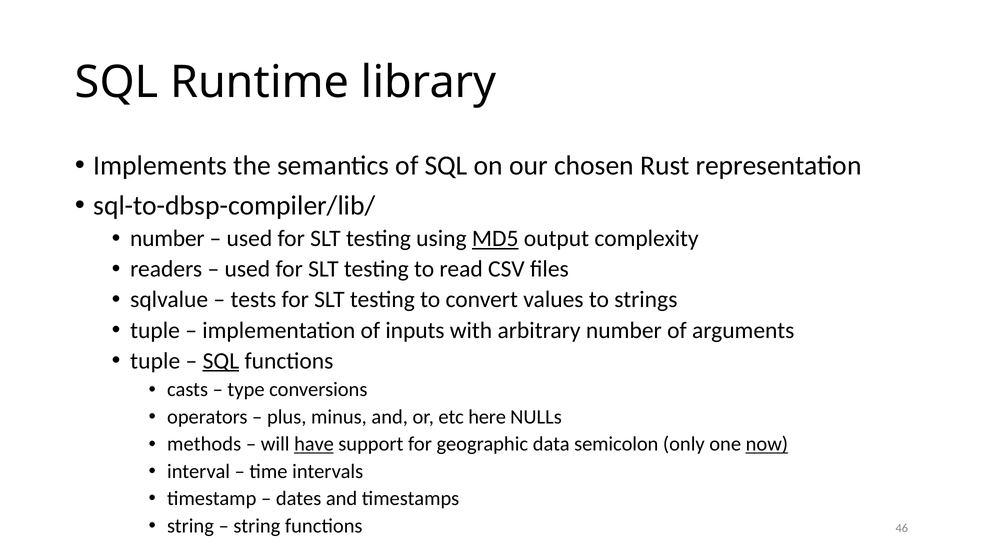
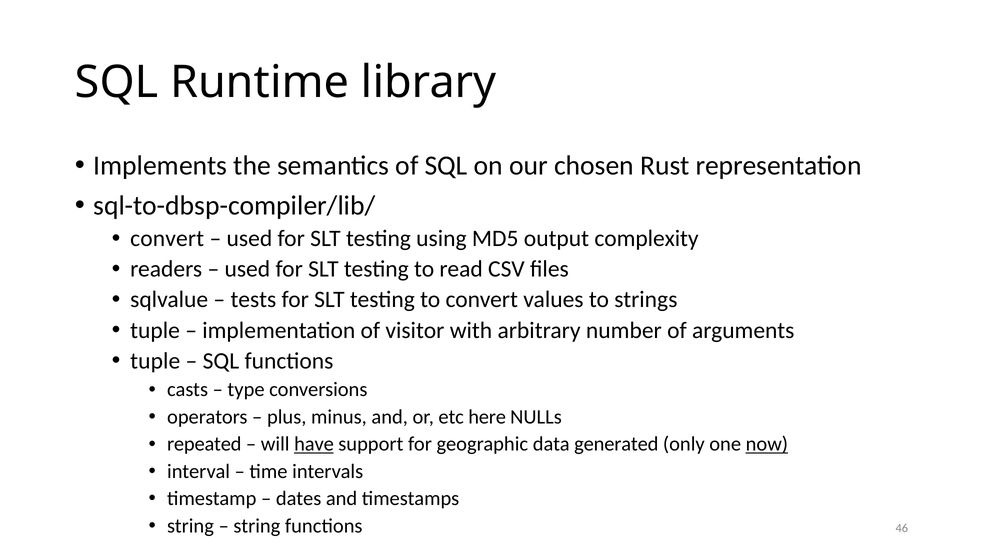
number at (167, 239): number -> convert
MD5 underline: present -> none
inputs: inputs -> visitor
SQL at (221, 361) underline: present -> none
methods: methods -> repeated
semicolon: semicolon -> generated
